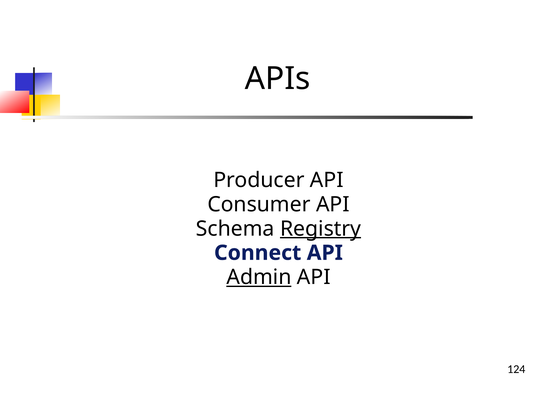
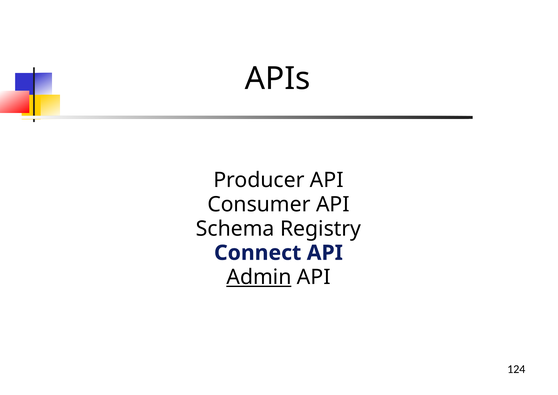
Registry underline: present -> none
